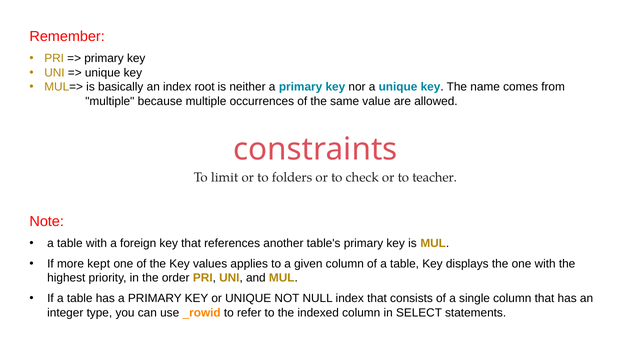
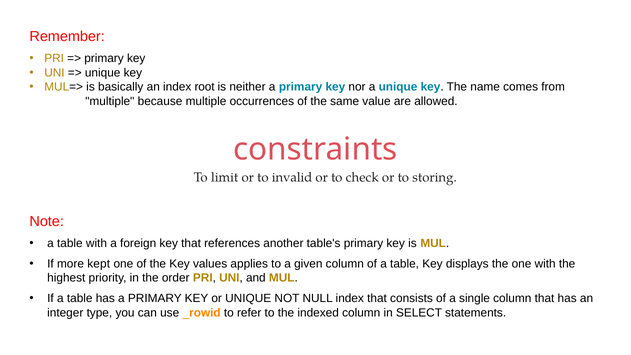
folders: folders -> invalid
teacher: teacher -> storing
